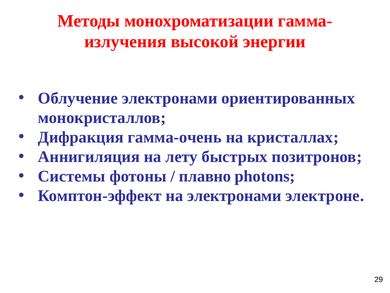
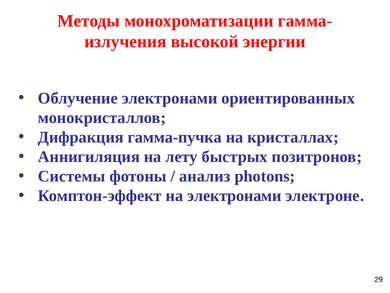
гамма-очень: гамма-очень -> гамма-пучка
плавно: плавно -> анализ
